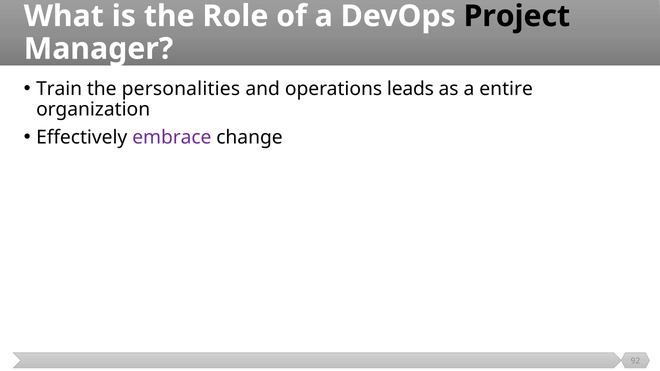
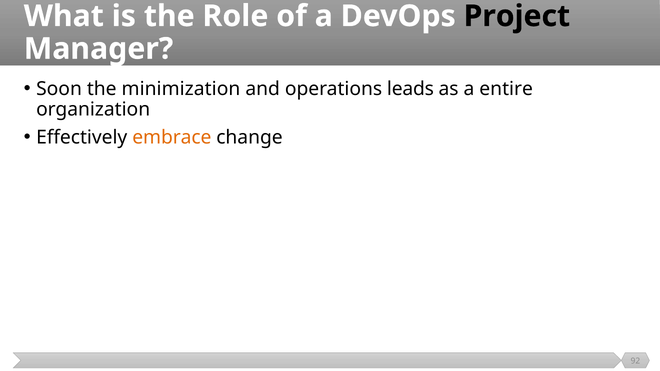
Train: Train -> Soon
personalities: personalities -> minimization
embrace colour: purple -> orange
